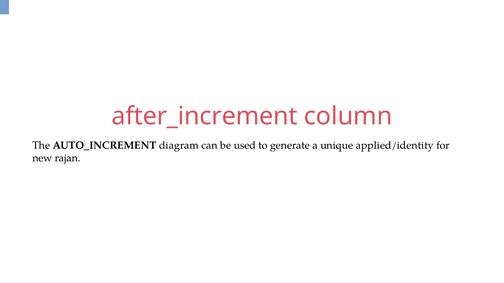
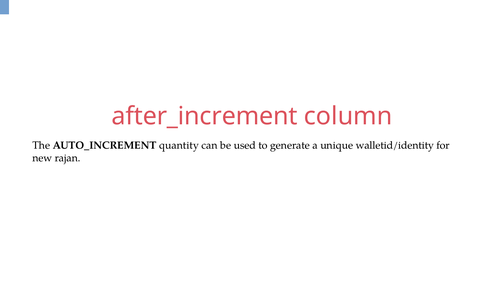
diagram: diagram -> quantity
applied/identity: applied/identity -> walletid/identity
